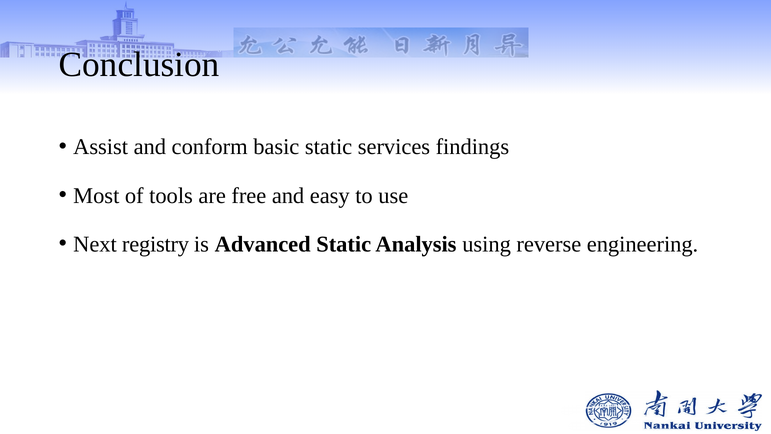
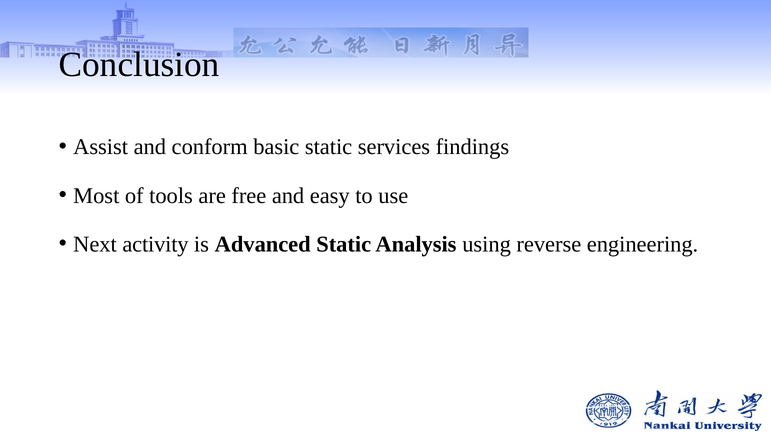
registry: registry -> activity
